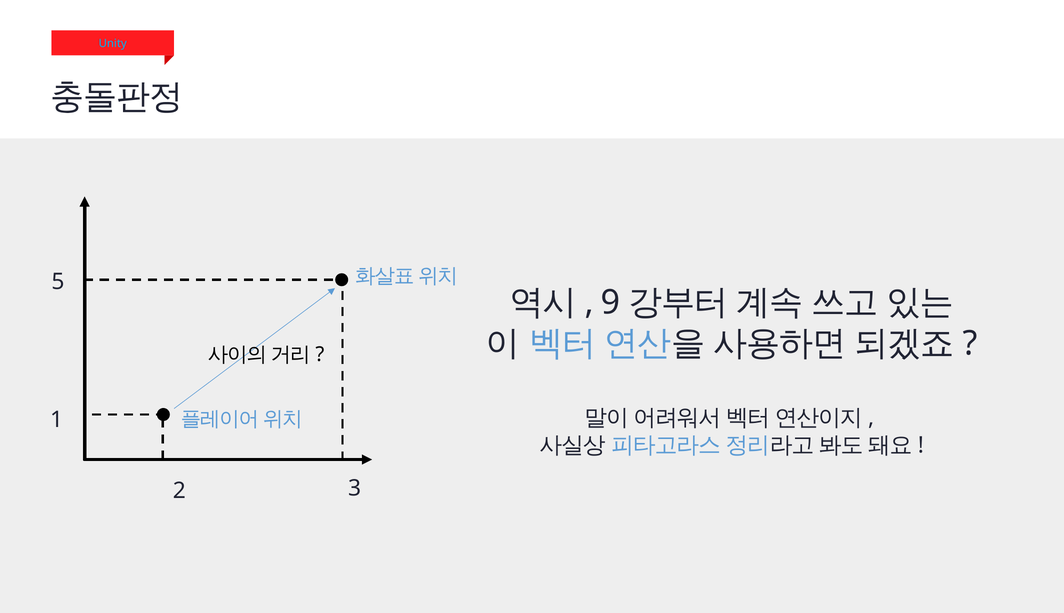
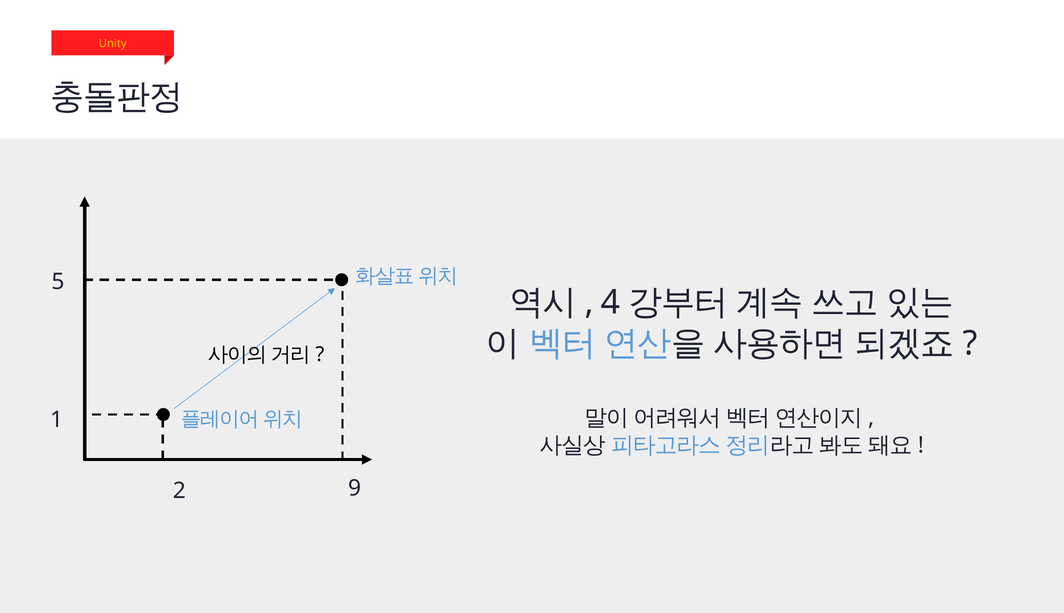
Unity colour: light blue -> yellow
9: 9 -> 4
3: 3 -> 9
